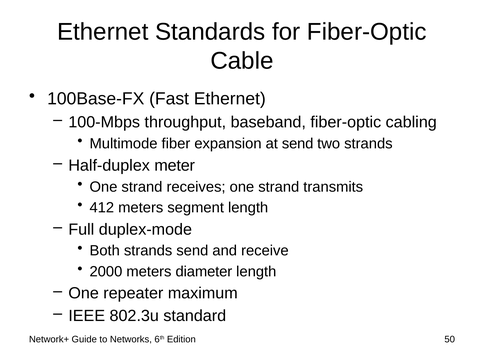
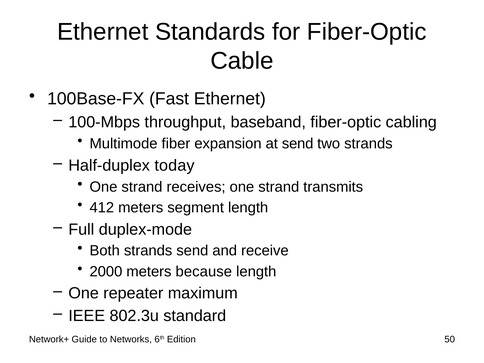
meter: meter -> today
diameter: diameter -> because
